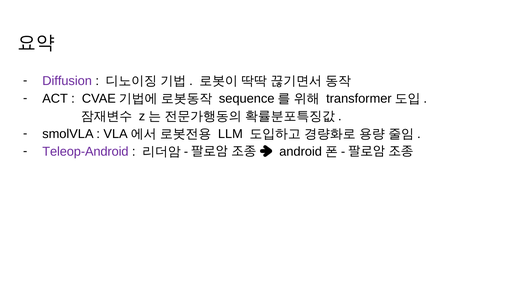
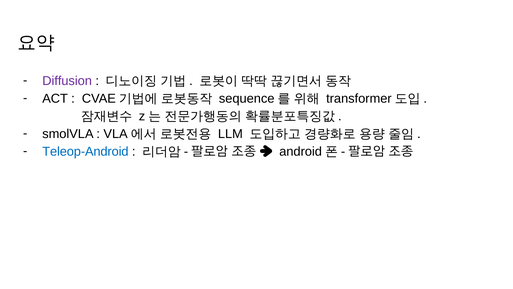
Teleop-Android colour: purple -> blue
